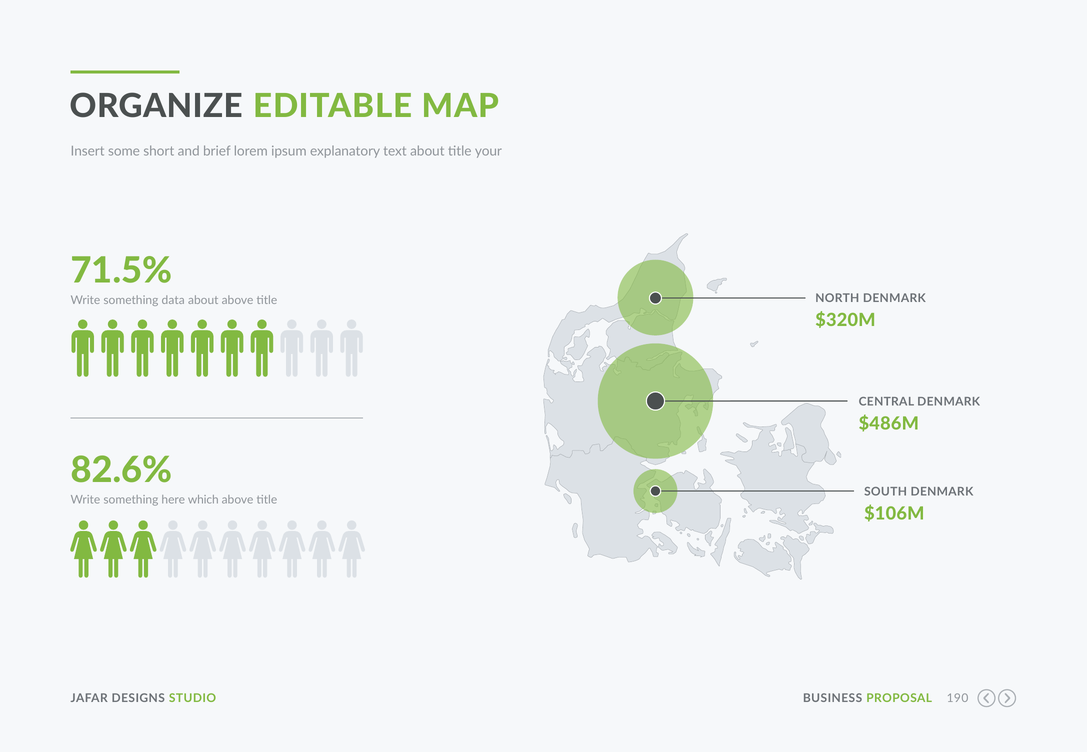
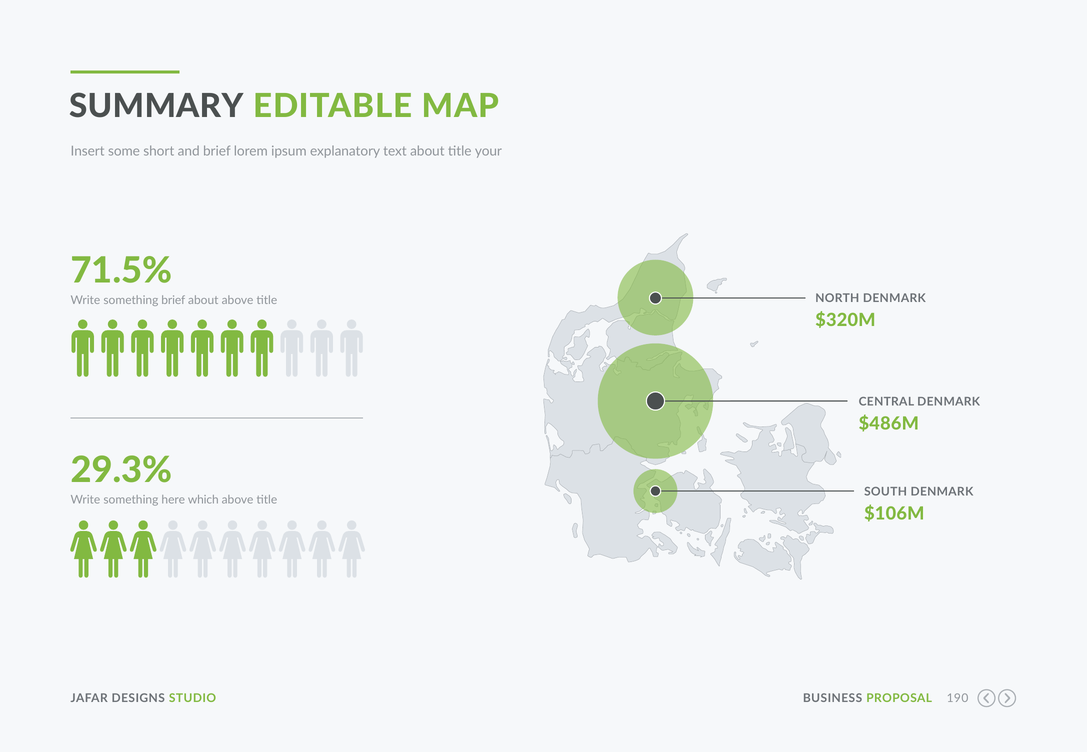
ORGANIZE: ORGANIZE -> SUMMARY
something data: data -> brief
82.6%: 82.6% -> 29.3%
